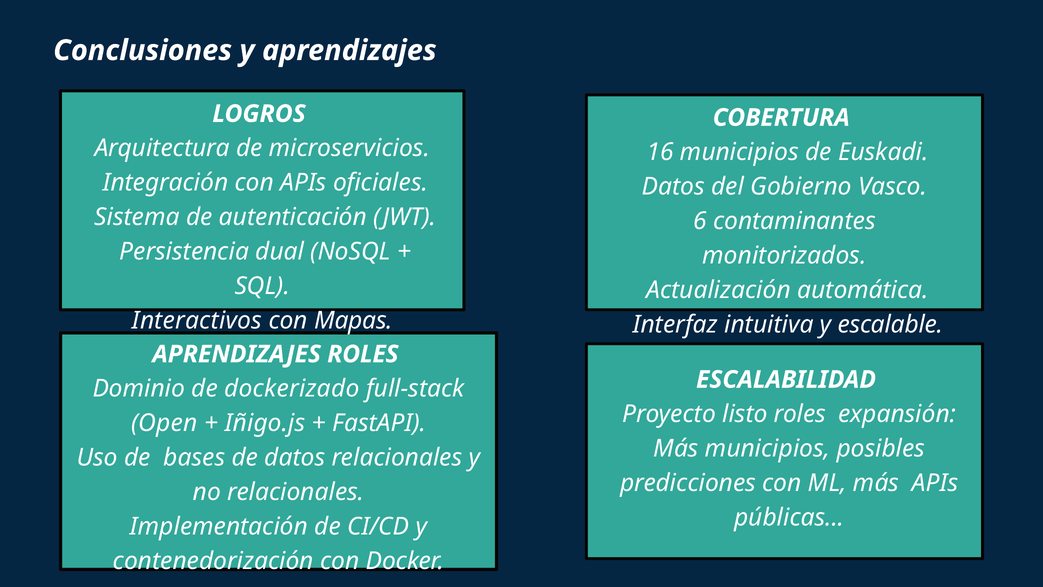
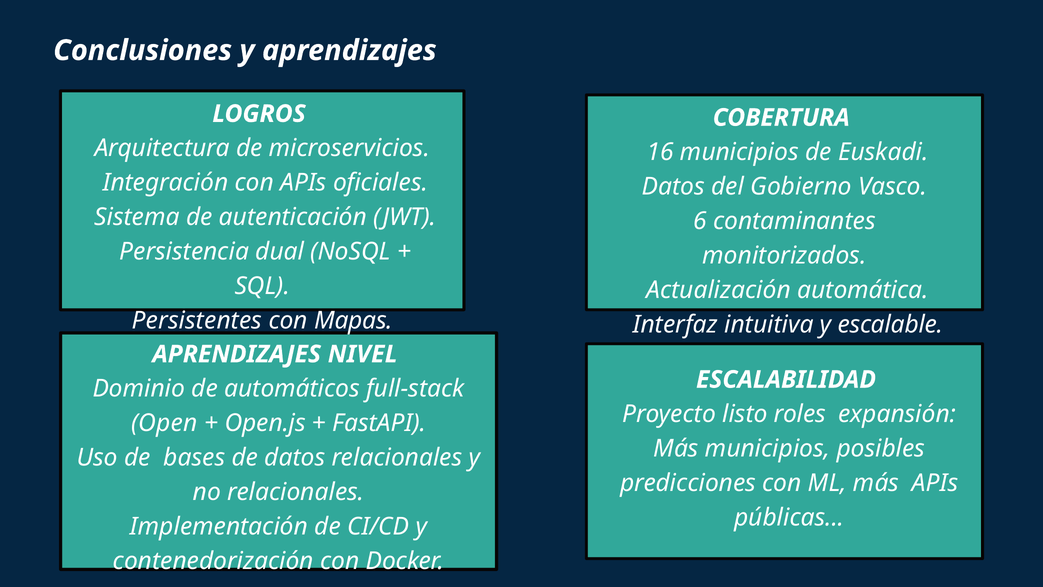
Interactivos: Interactivos -> Persistentes
APRENDIZAJES ROLES: ROLES -> NIVEL
dockerizado: dockerizado -> automáticos
Iñigo.js: Iñigo.js -> Open.js
